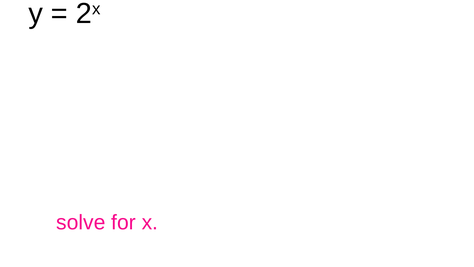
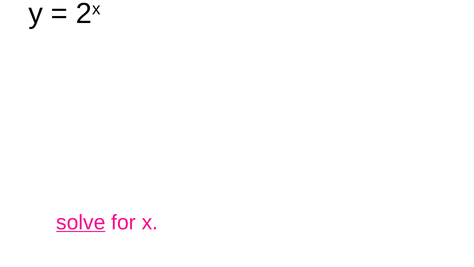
solve underline: none -> present
